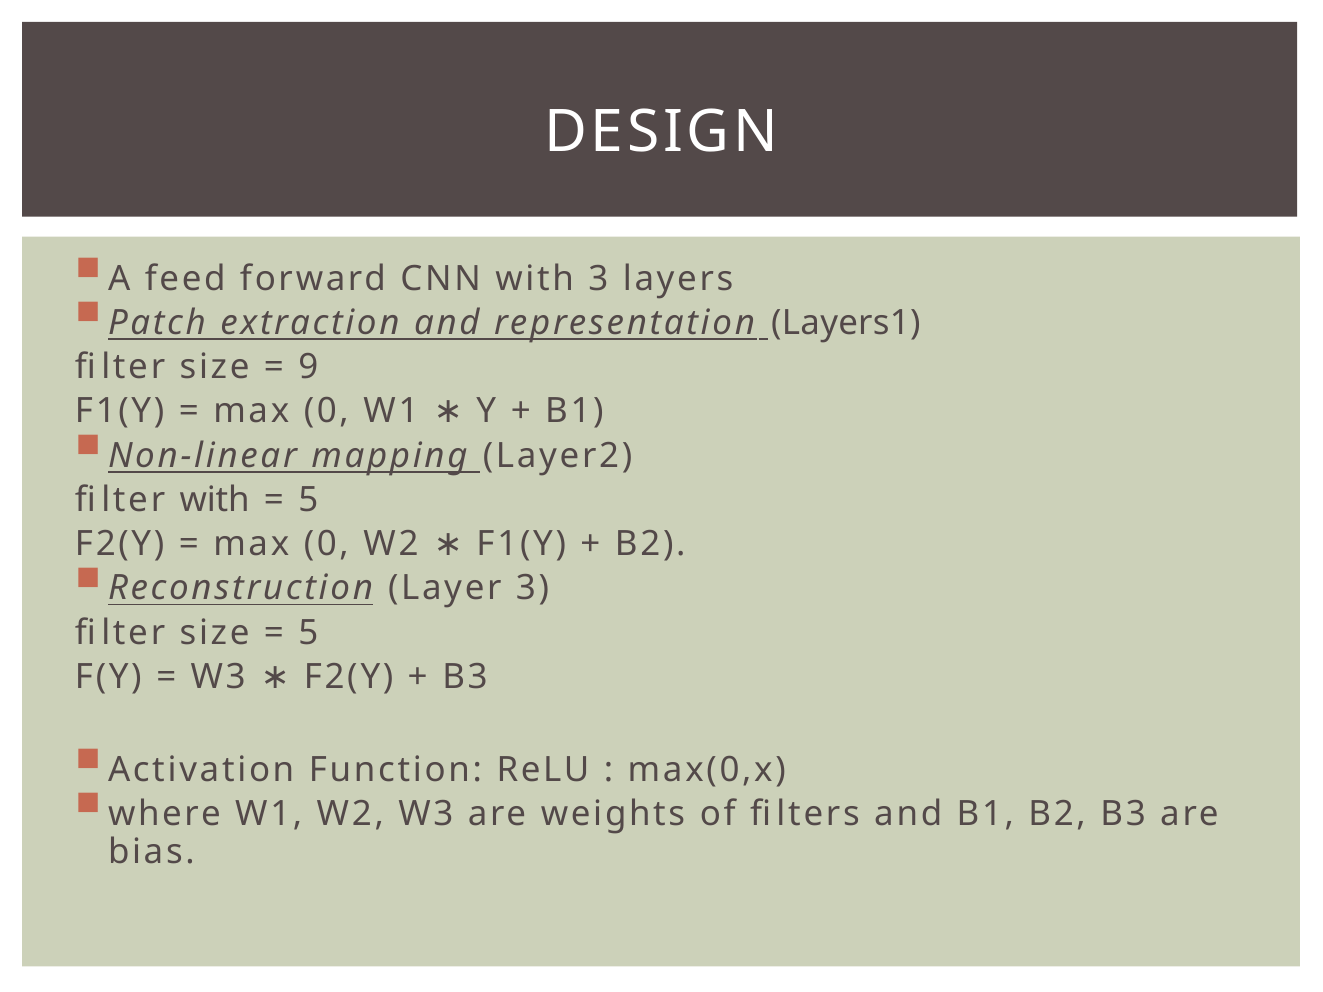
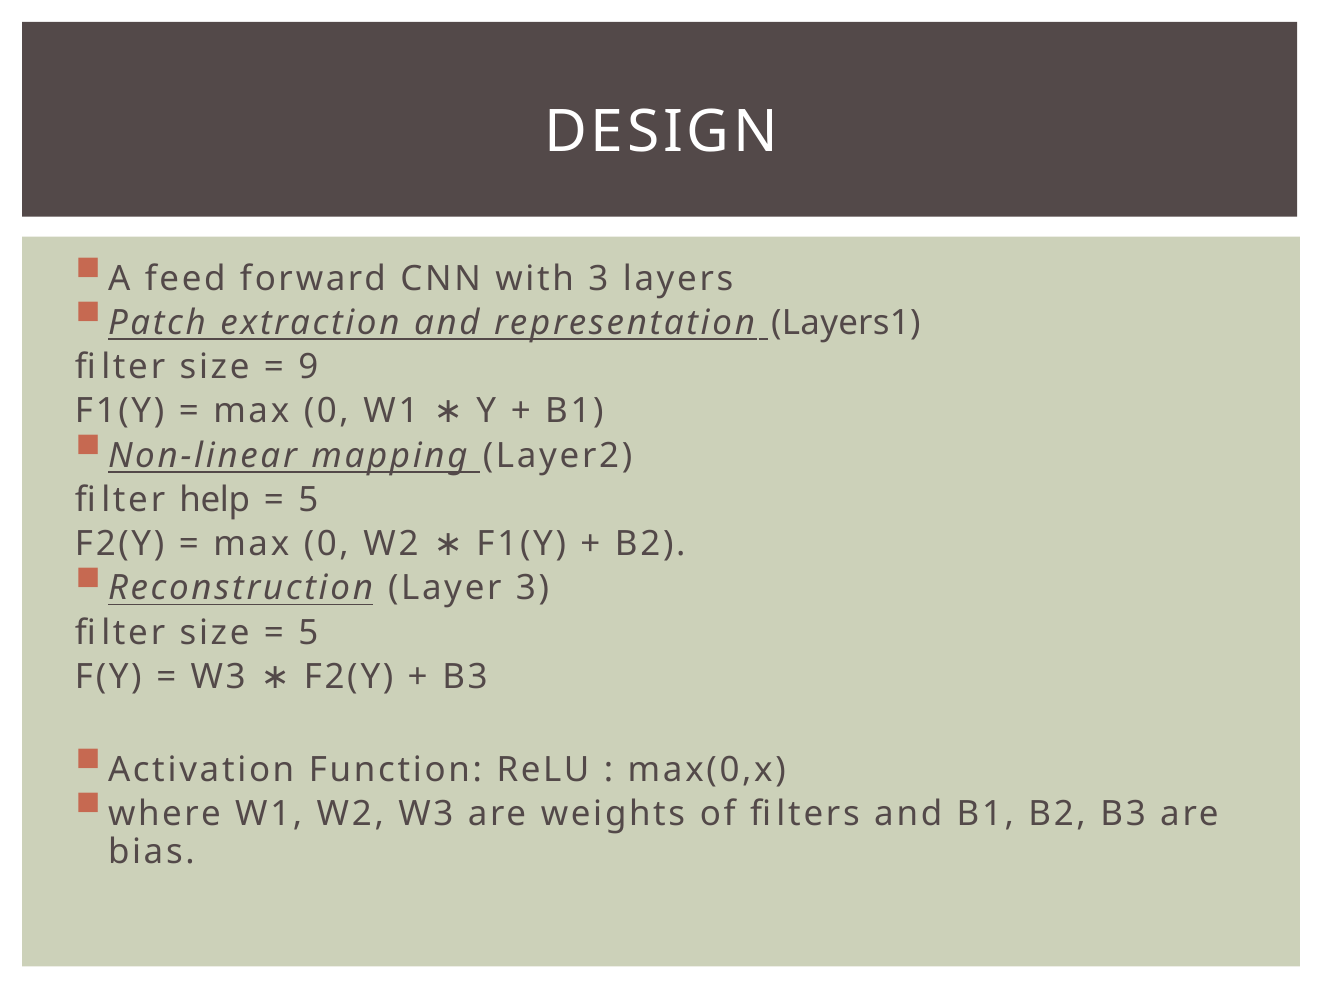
filter with: with -> help
